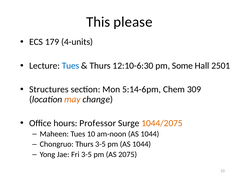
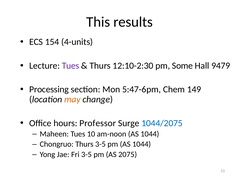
please: please -> results
179: 179 -> 154
Tues at (71, 66) colour: blue -> purple
12:10-6:30: 12:10-6:30 -> 12:10-2:30
2501: 2501 -> 9479
Structures: Structures -> Processing
5:14-6pm: 5:14-6pm -> 5:47-6pm
309: 309 -> 149
1044/2075 colour: orange -> blue
